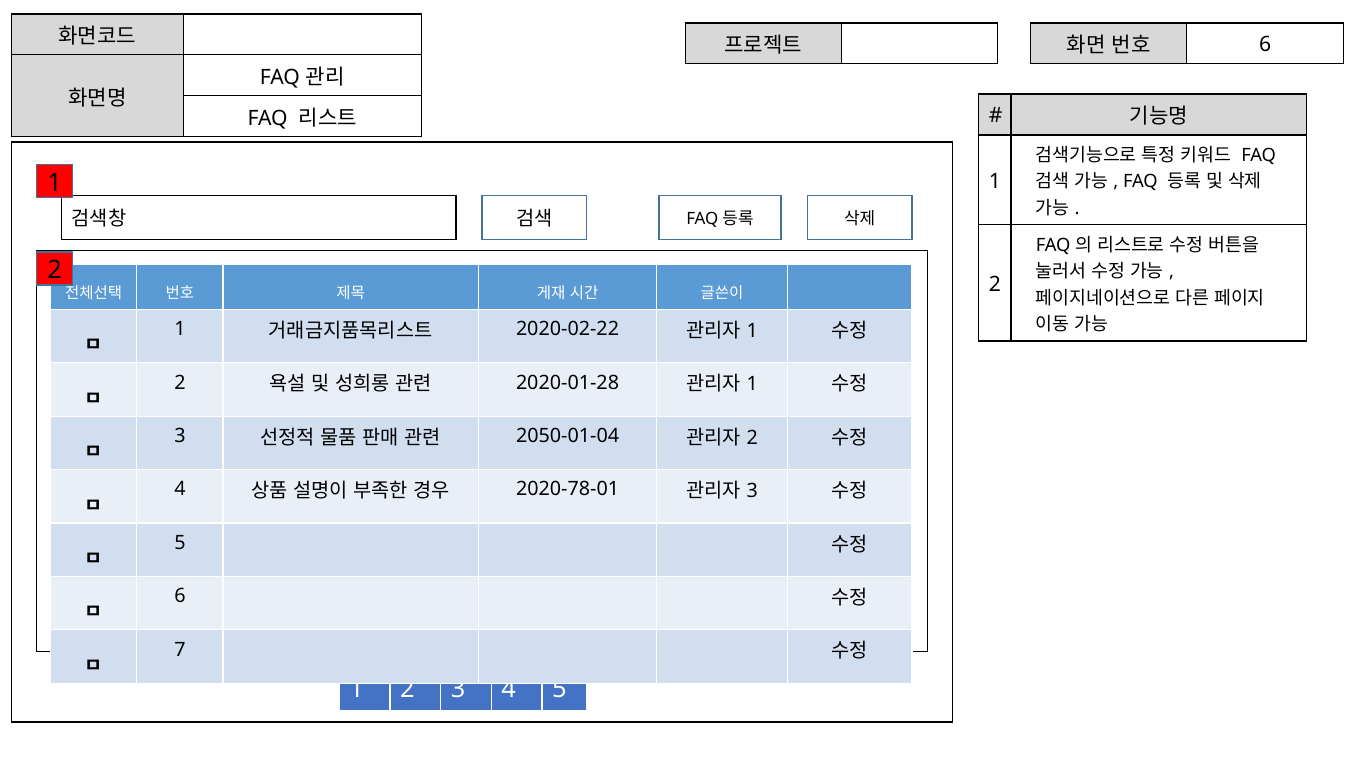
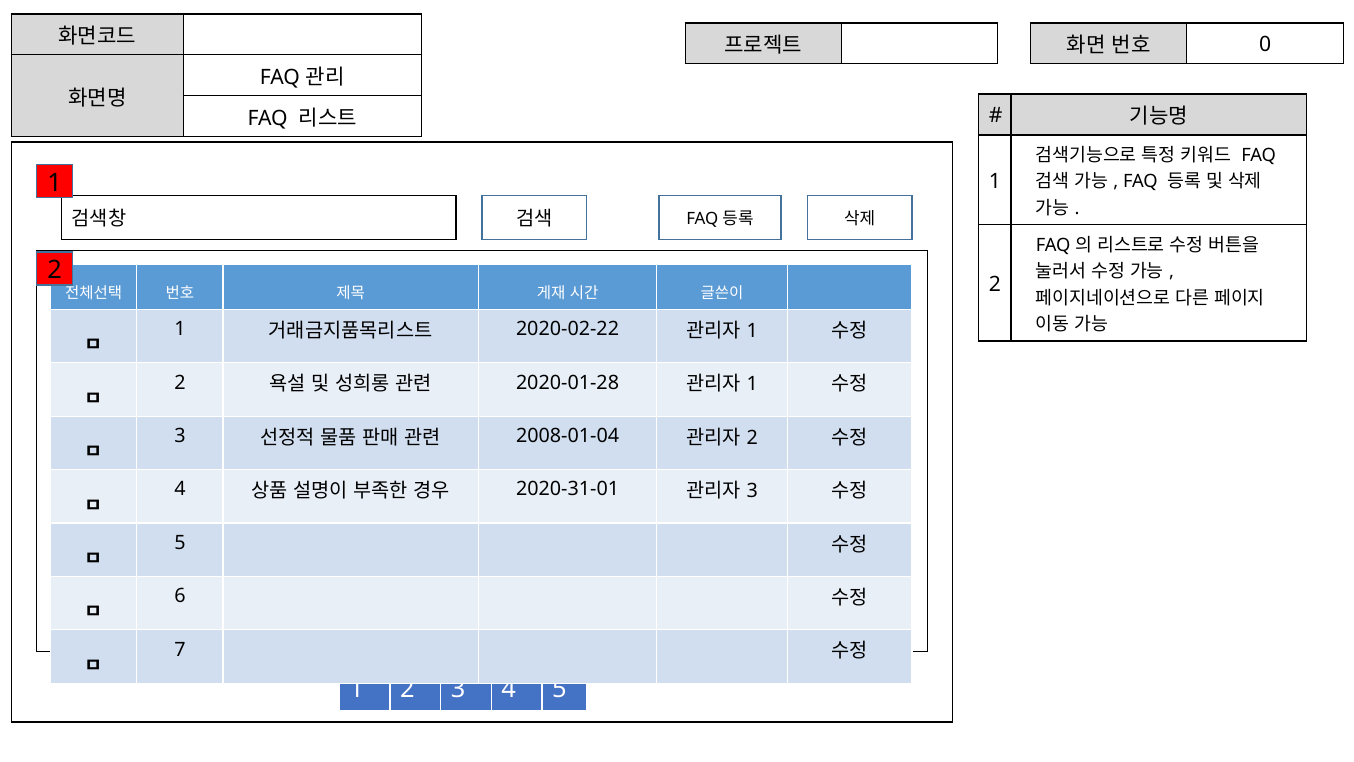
6 at (1265, 45): 6 -> 0
2050-01-04: 2050-01-04 -> 2008-01-04
2020-78-01: 2020-78-01 -> 2020-31-01
